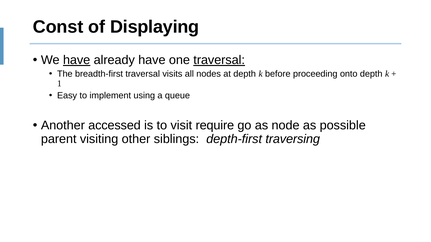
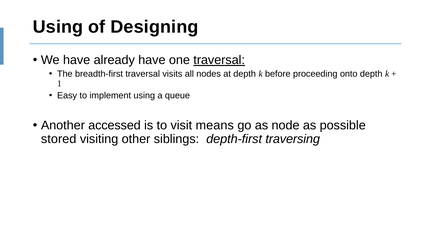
Const at (58, 27): Const -> Using
Displaying: Displaying -> Designing
have at (77, 60) underline: present -> none
require: require -> means
parent: parent -> stored
